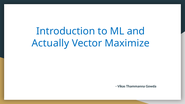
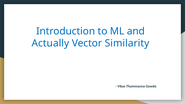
Maximize: Maximize -> Similarity
